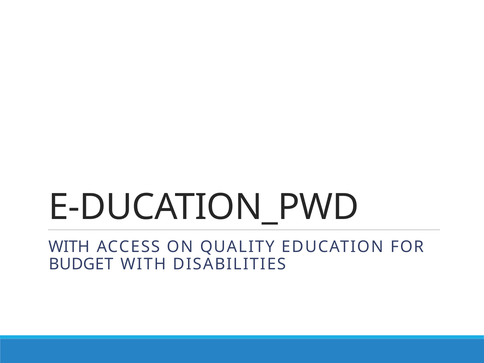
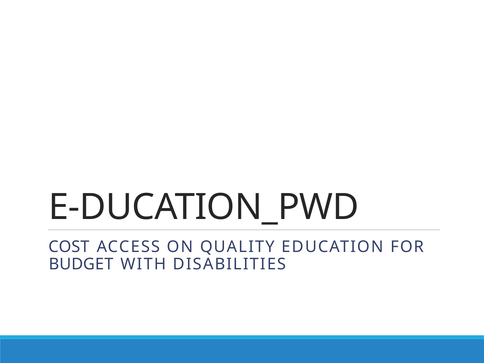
WITH at (69, 247): WITH -> COST
